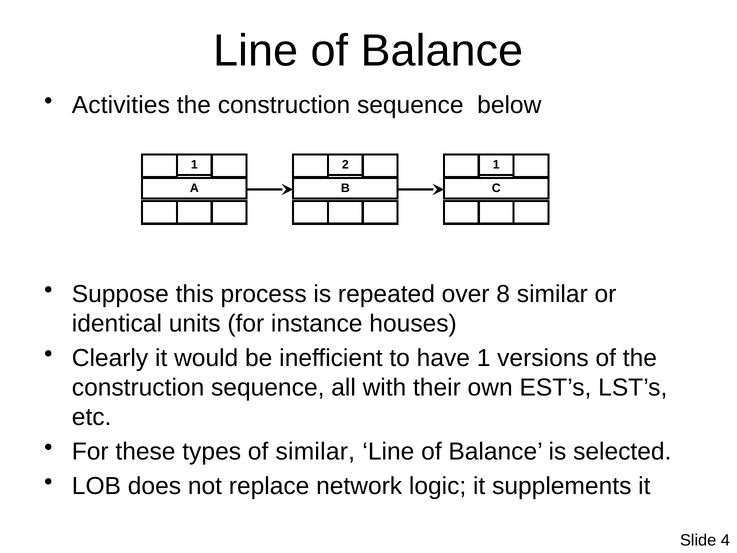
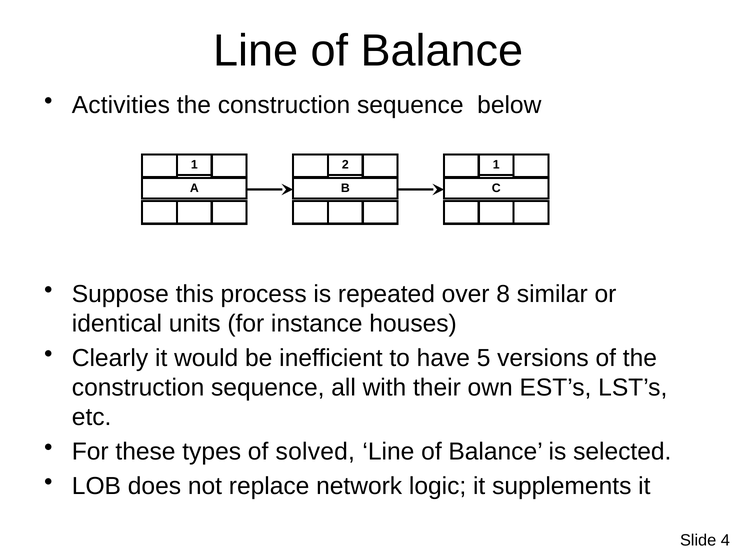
have 1: 1 -> 5
of similar: similar -> solved
